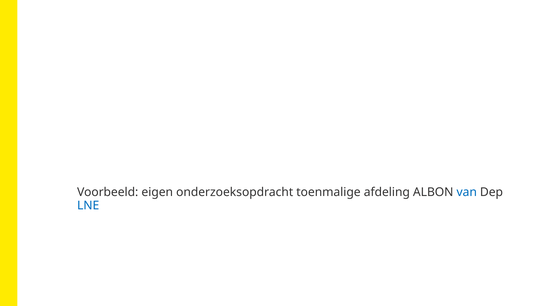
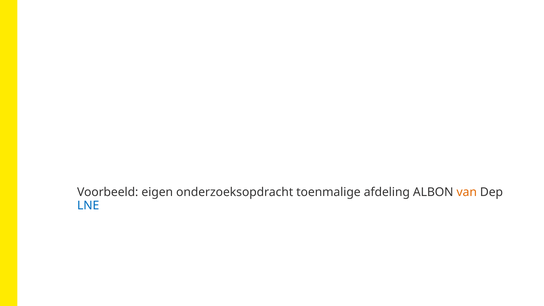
van colour: blue -> orange
